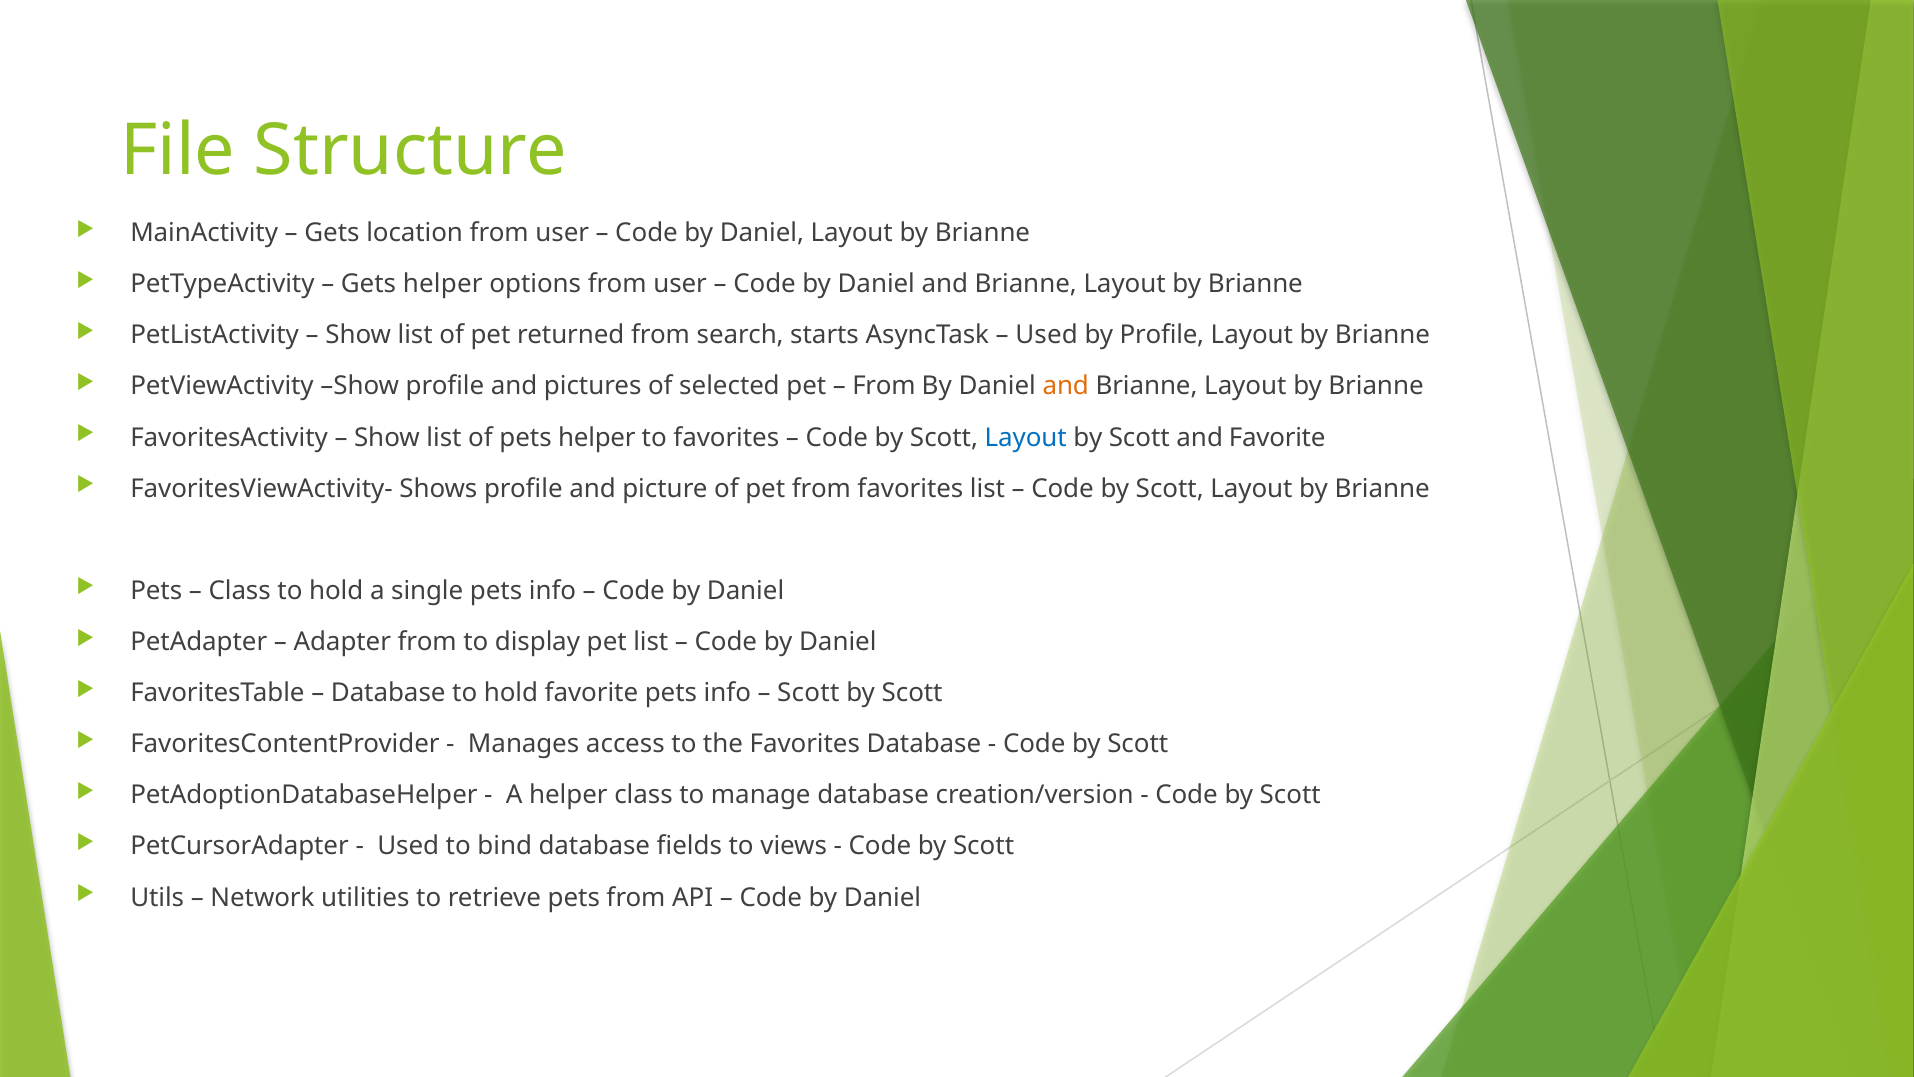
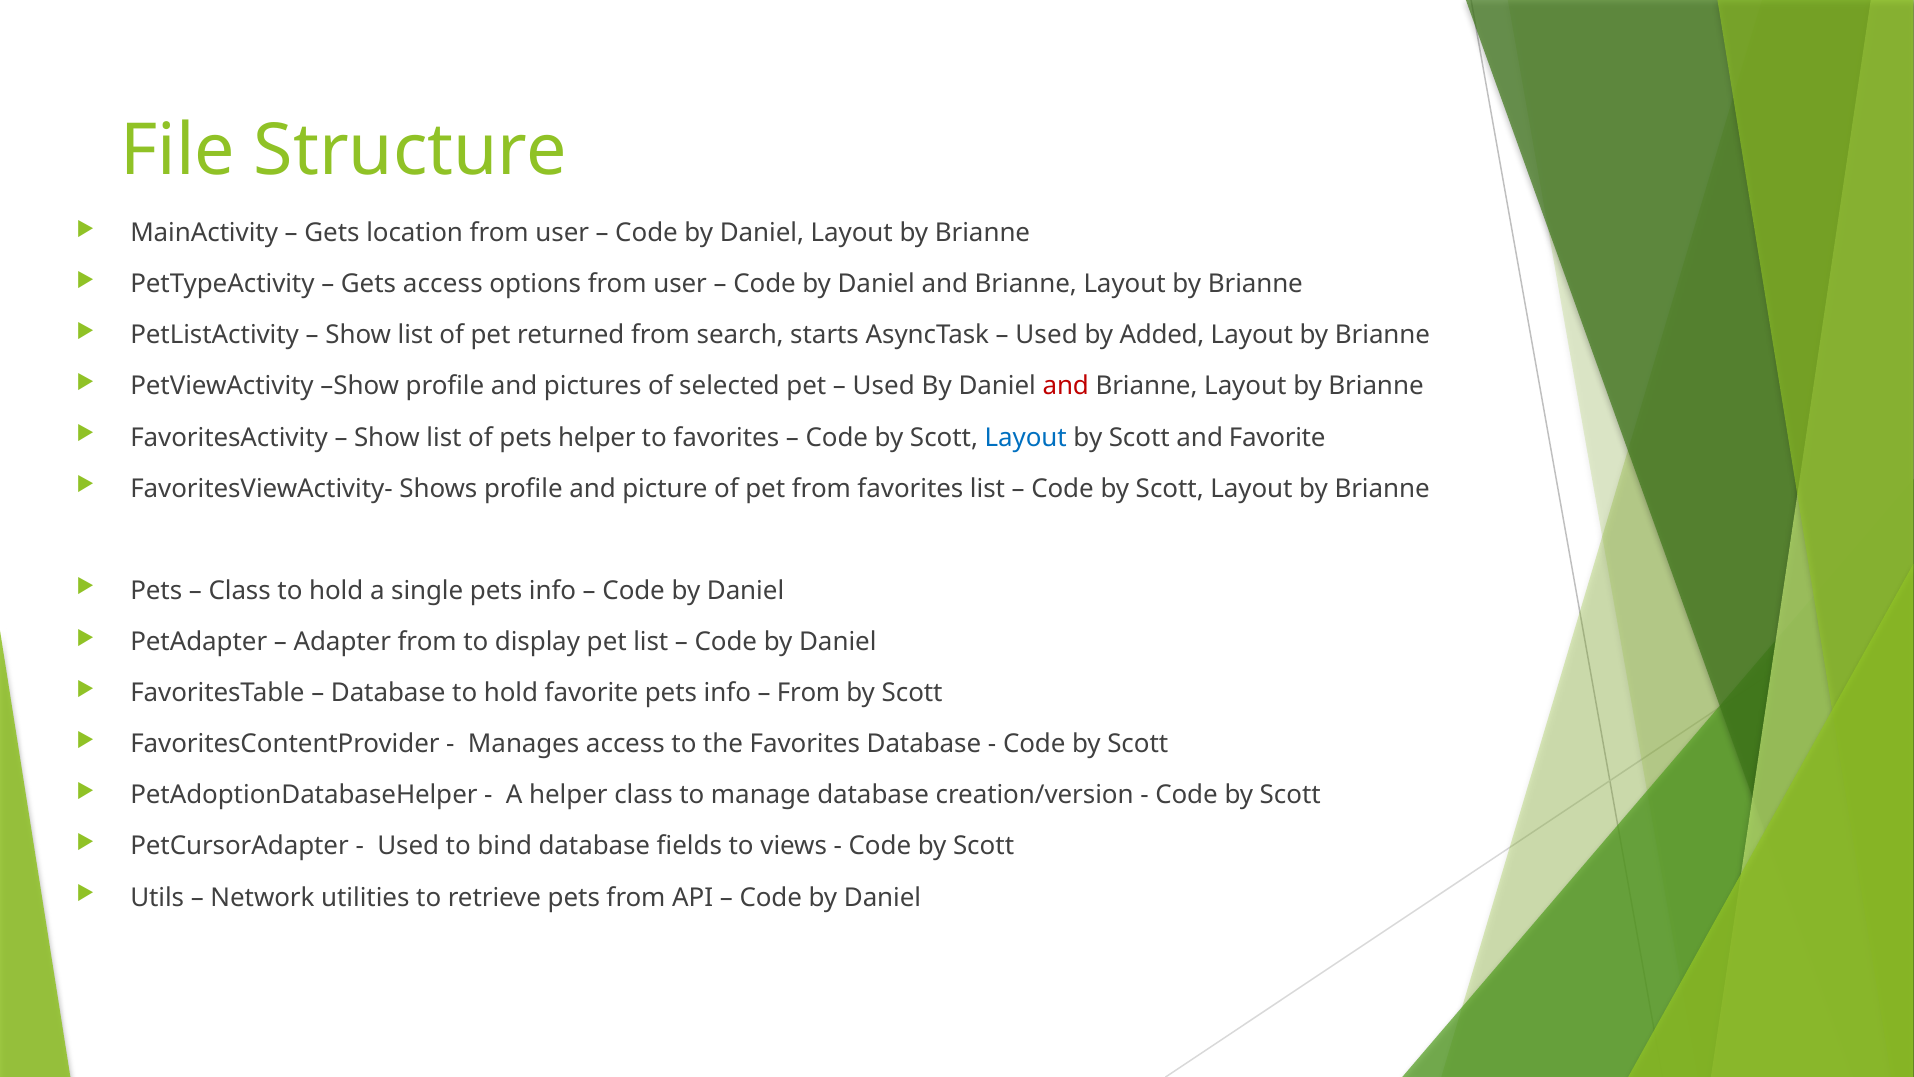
Gets helper: helper -> access
by Profile: Profile -> Added
From at (884, 386): From -> Used
and at (1066, 386) colour: orange -> red
Scott at (808, 693): Scott -> From
